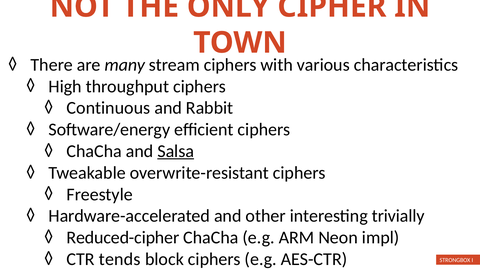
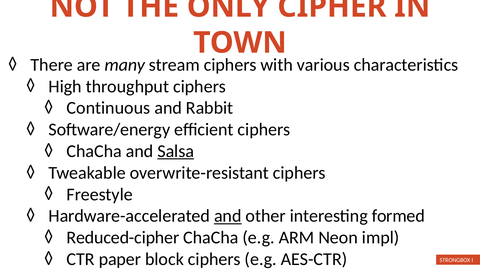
and at (228, 216) underline: none -> present
trivially: trivially -> formed
tends: tends -> paper
